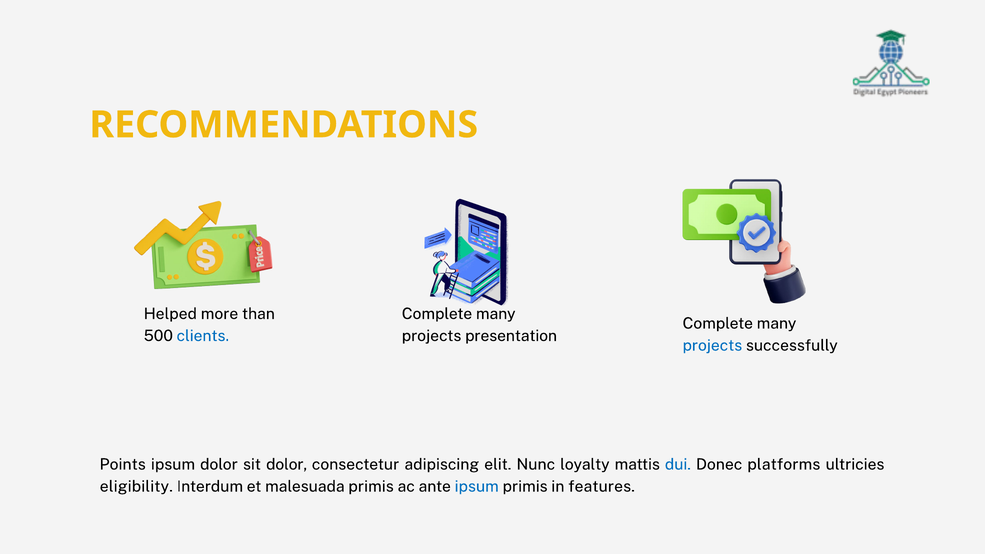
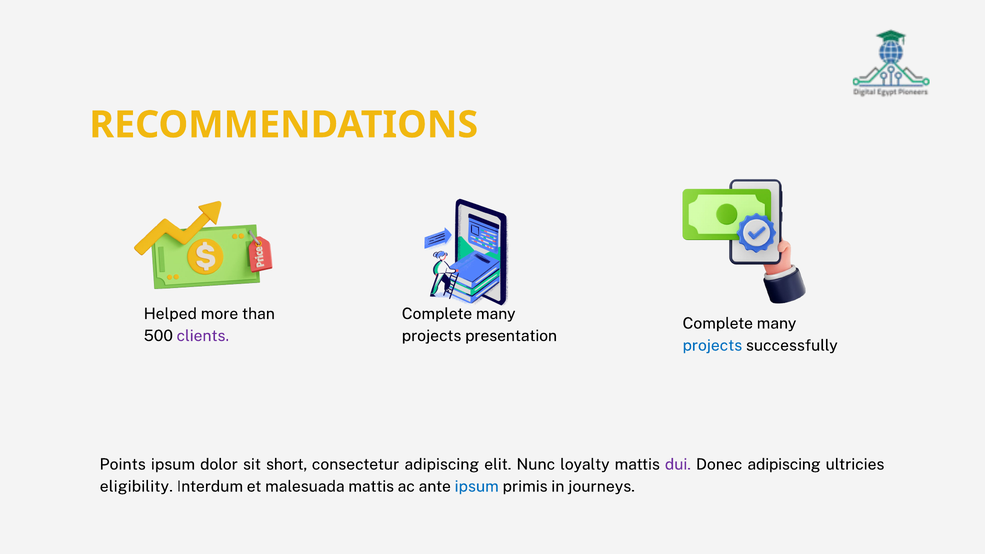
clients colour: blue -> purple
sit dolor: dolor -> short
dui colour: blue -> purple
Donec platforms: platforms -> adipiscing
malesuada primis: primis -> mattis
features: features -> journeys
